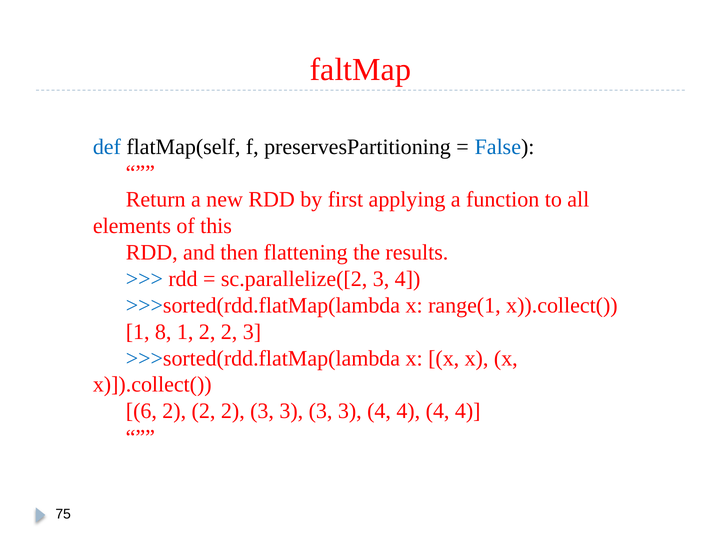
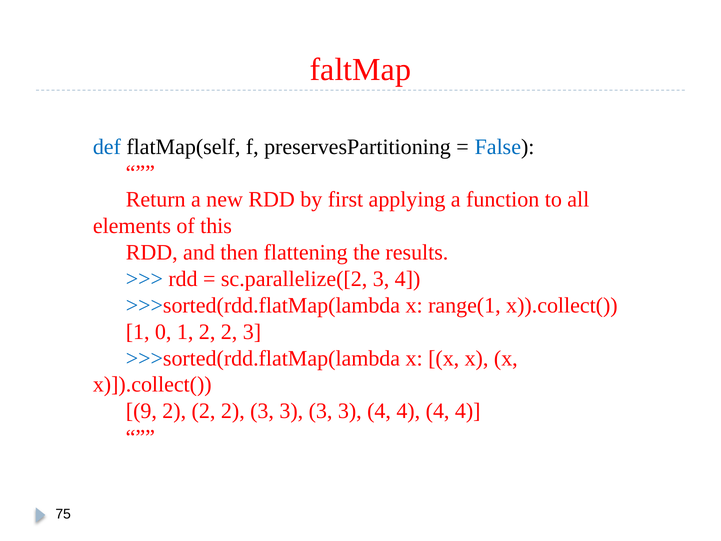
8: 8 -> 0
6: 6 -> 9
